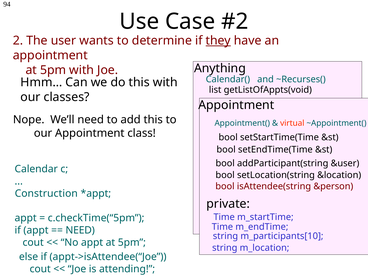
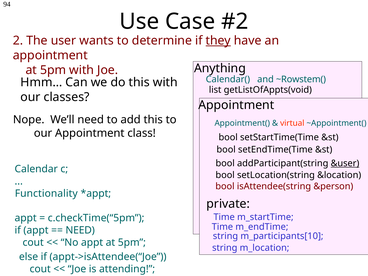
~Recurses(: ~Recurses( -> ~Rowstem(
&user underline: none -> present
Construction: Construction -> Functionality
